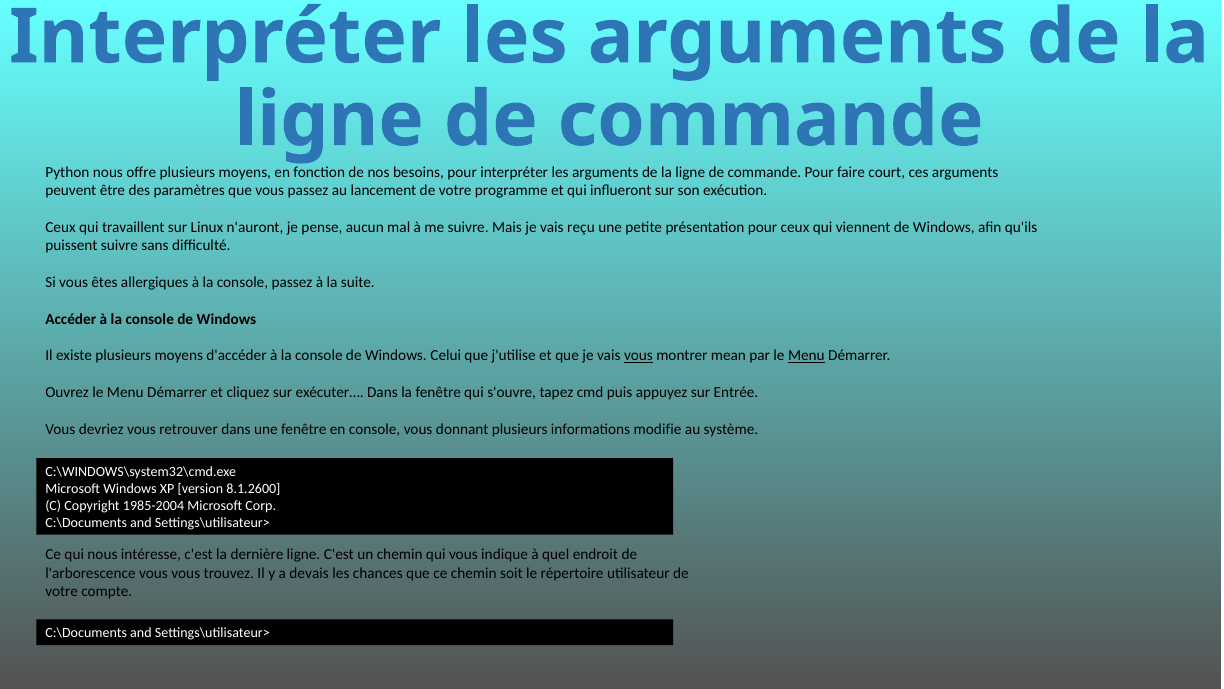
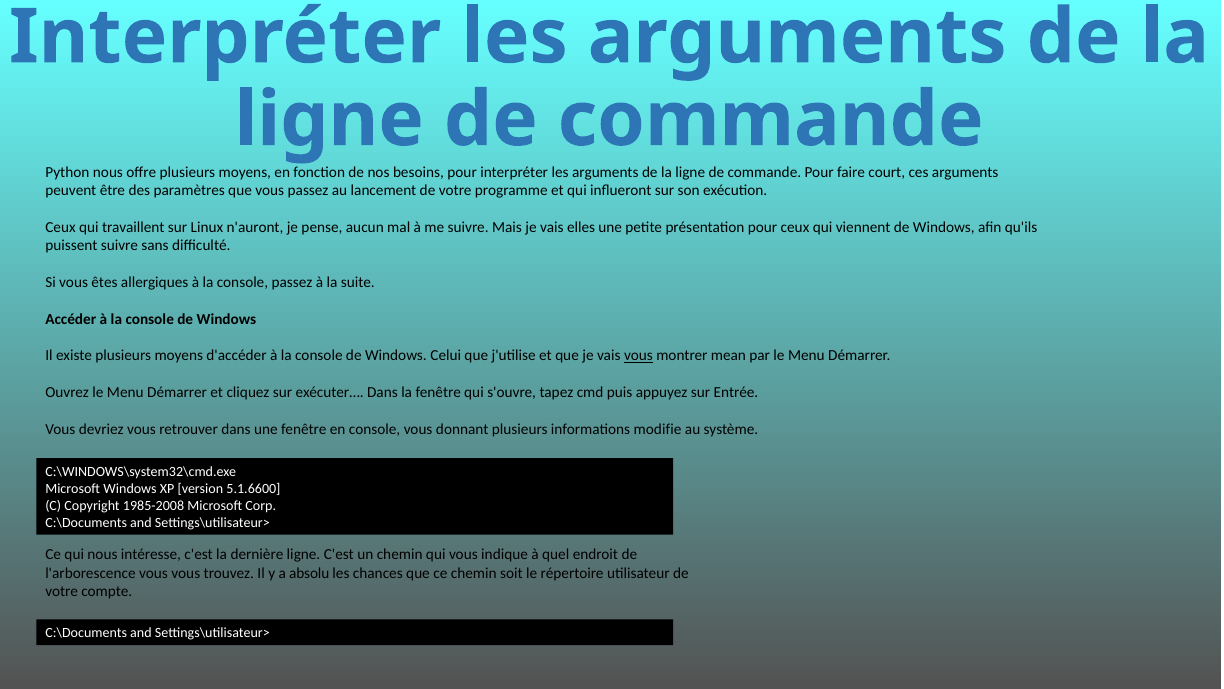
reçu: reçu -> elles
Menu at (806, 355) underline: present -> none
8.1.2600: 8.1.2600 -> 5.1.6600
1985-2004: 1985-2004 -> 1985-2008
devais: devais -> absolu
